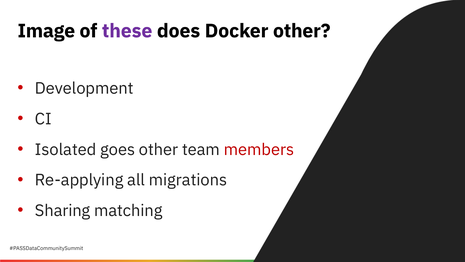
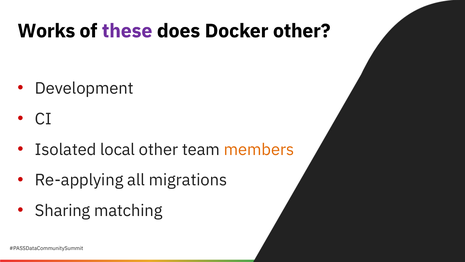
Image: Image -> Works
goes: goes -> local
members colour: red -> orange
